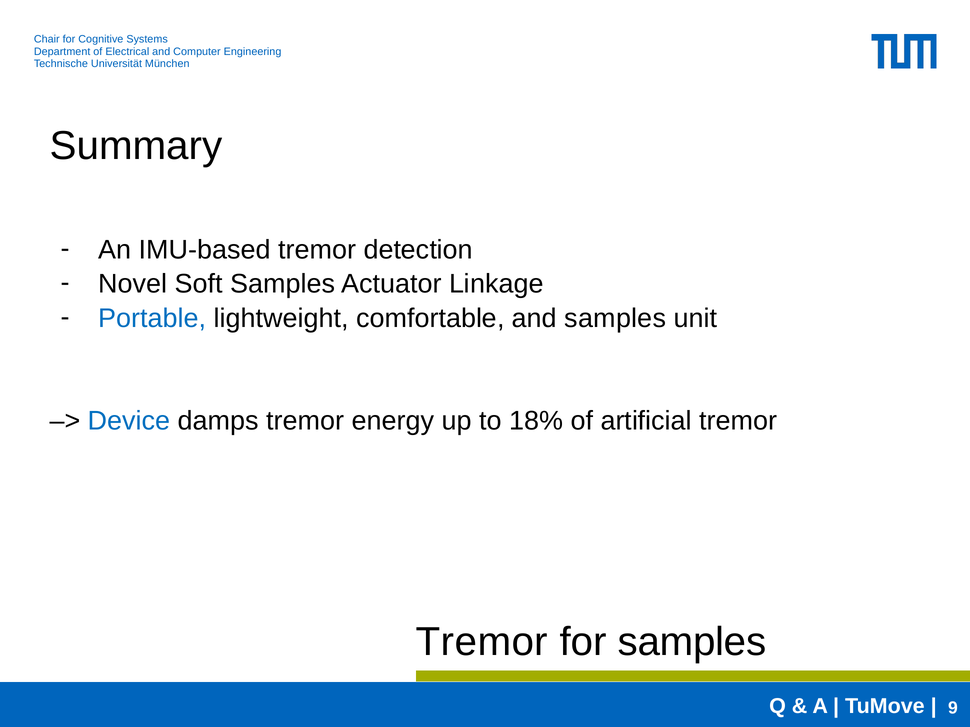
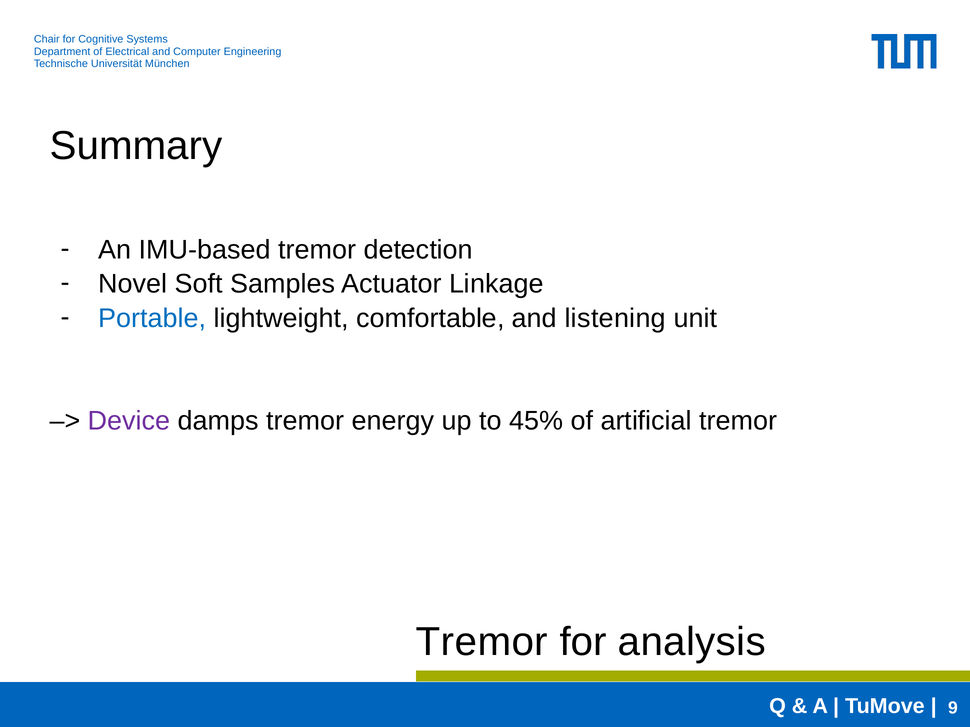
and samples: samples -> listening
Device colour: blue -> purple
18%: 18% -> 45%
for samples: samples -> analysis
